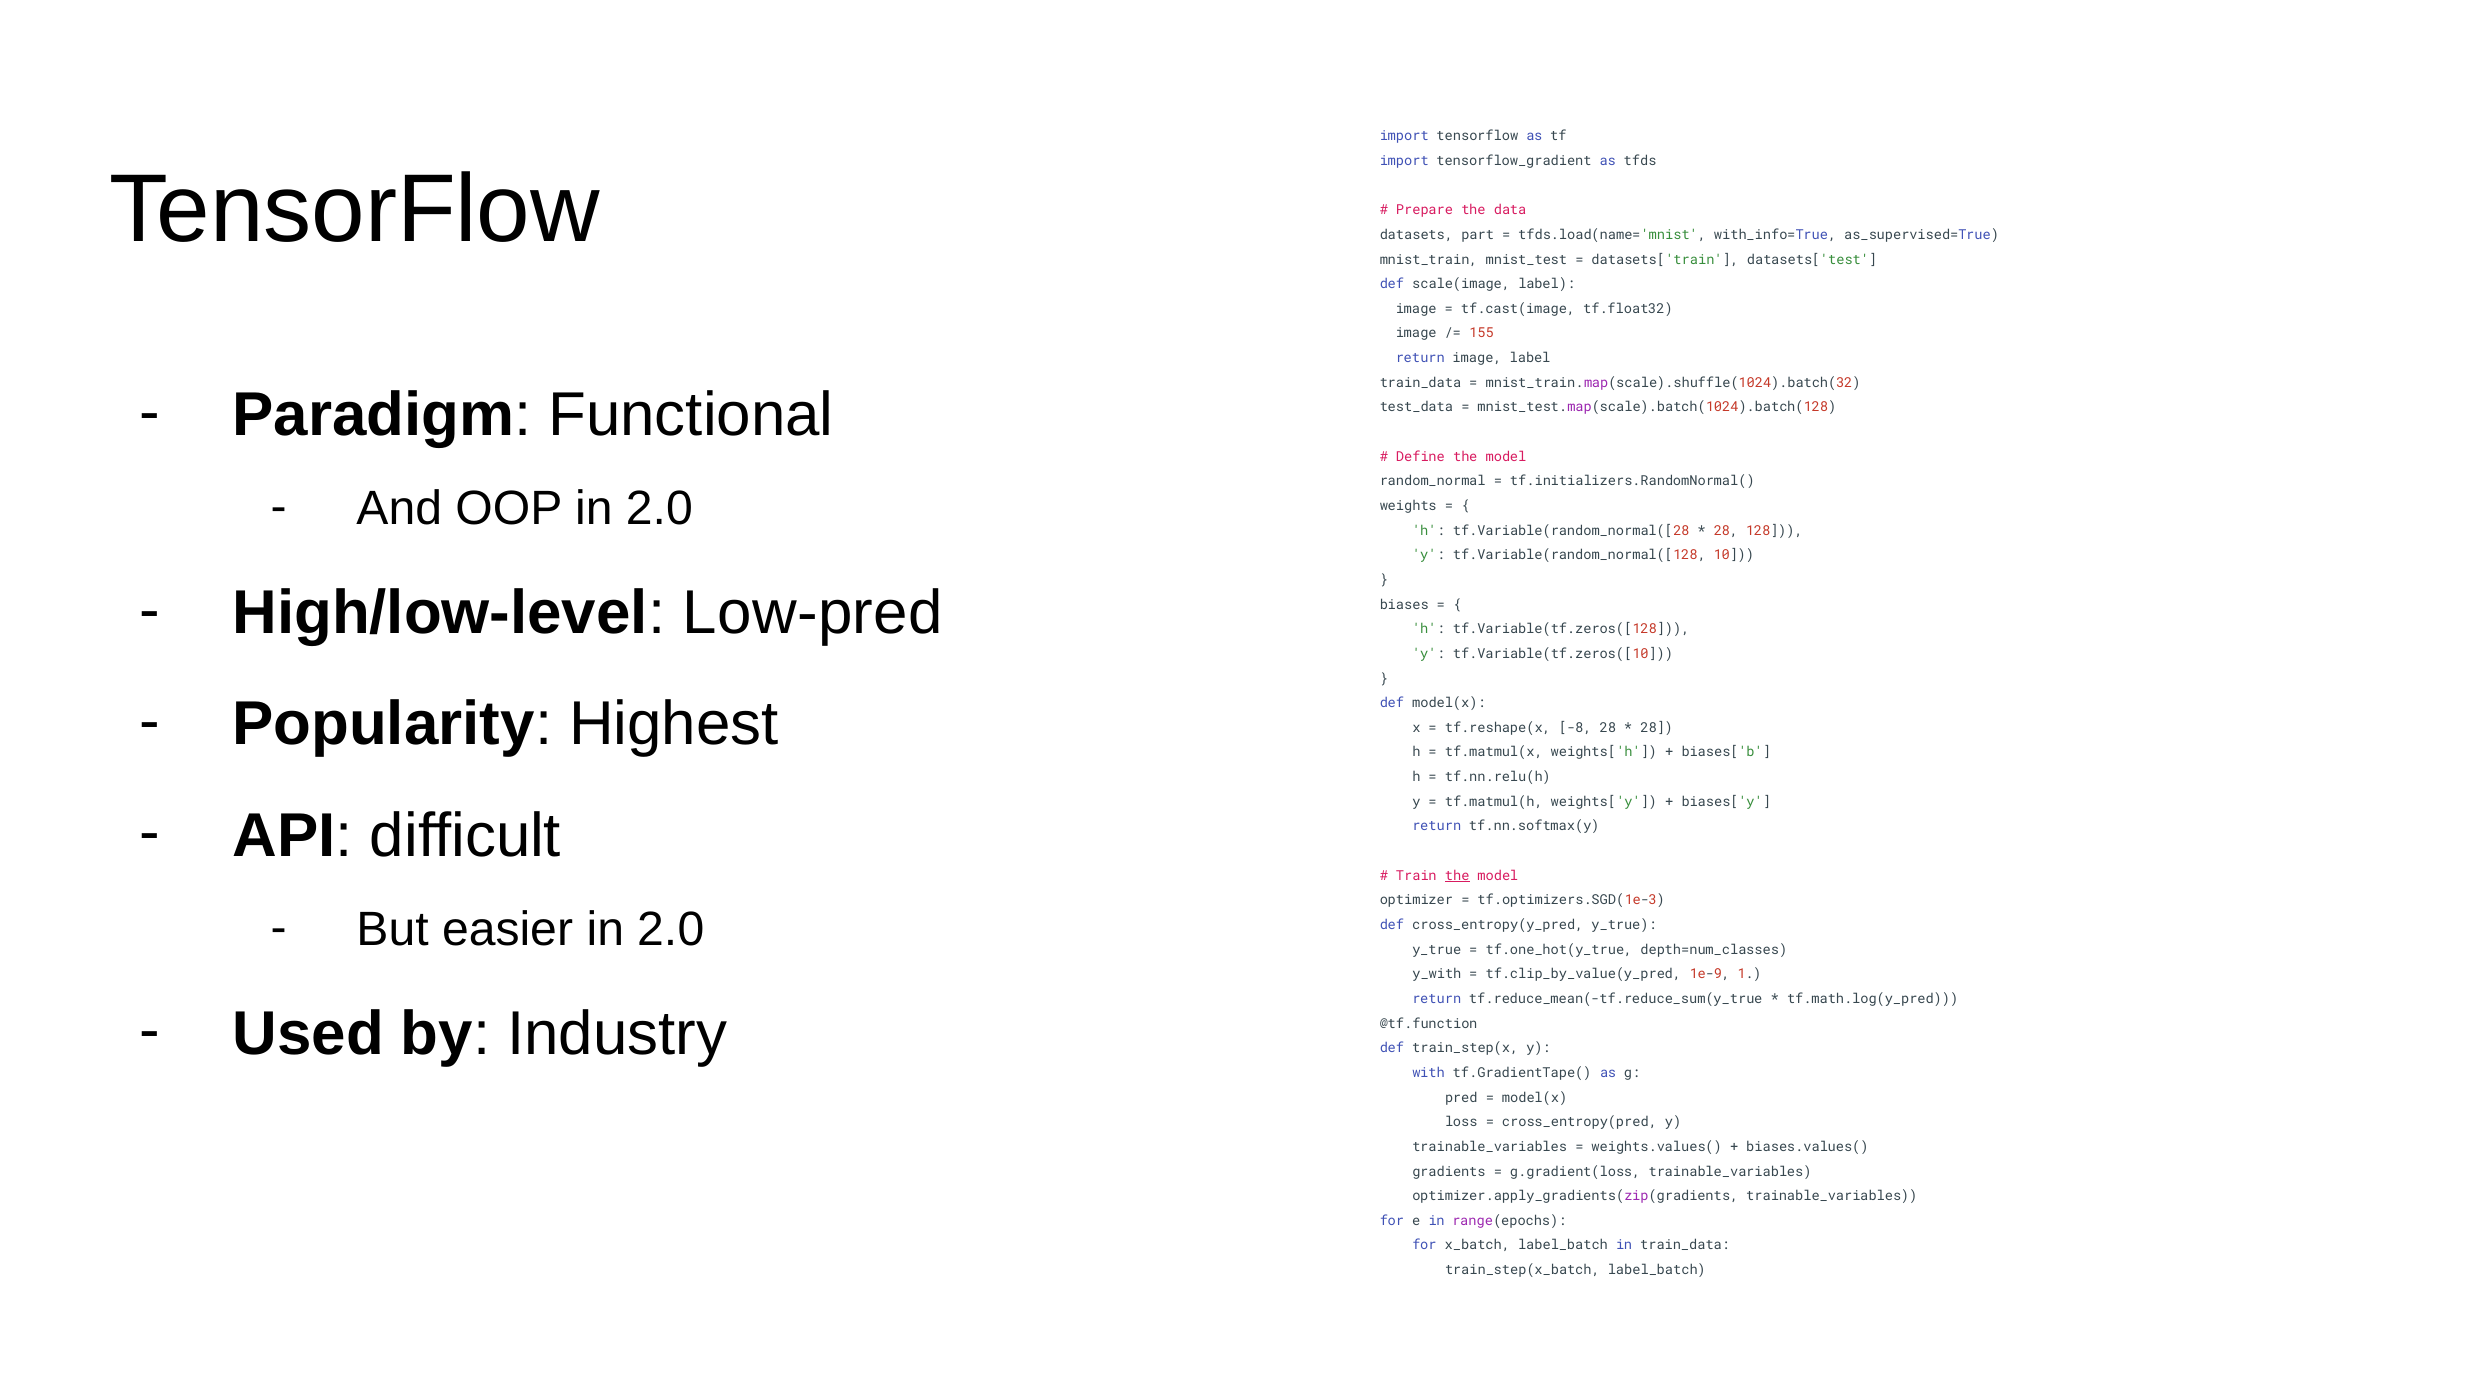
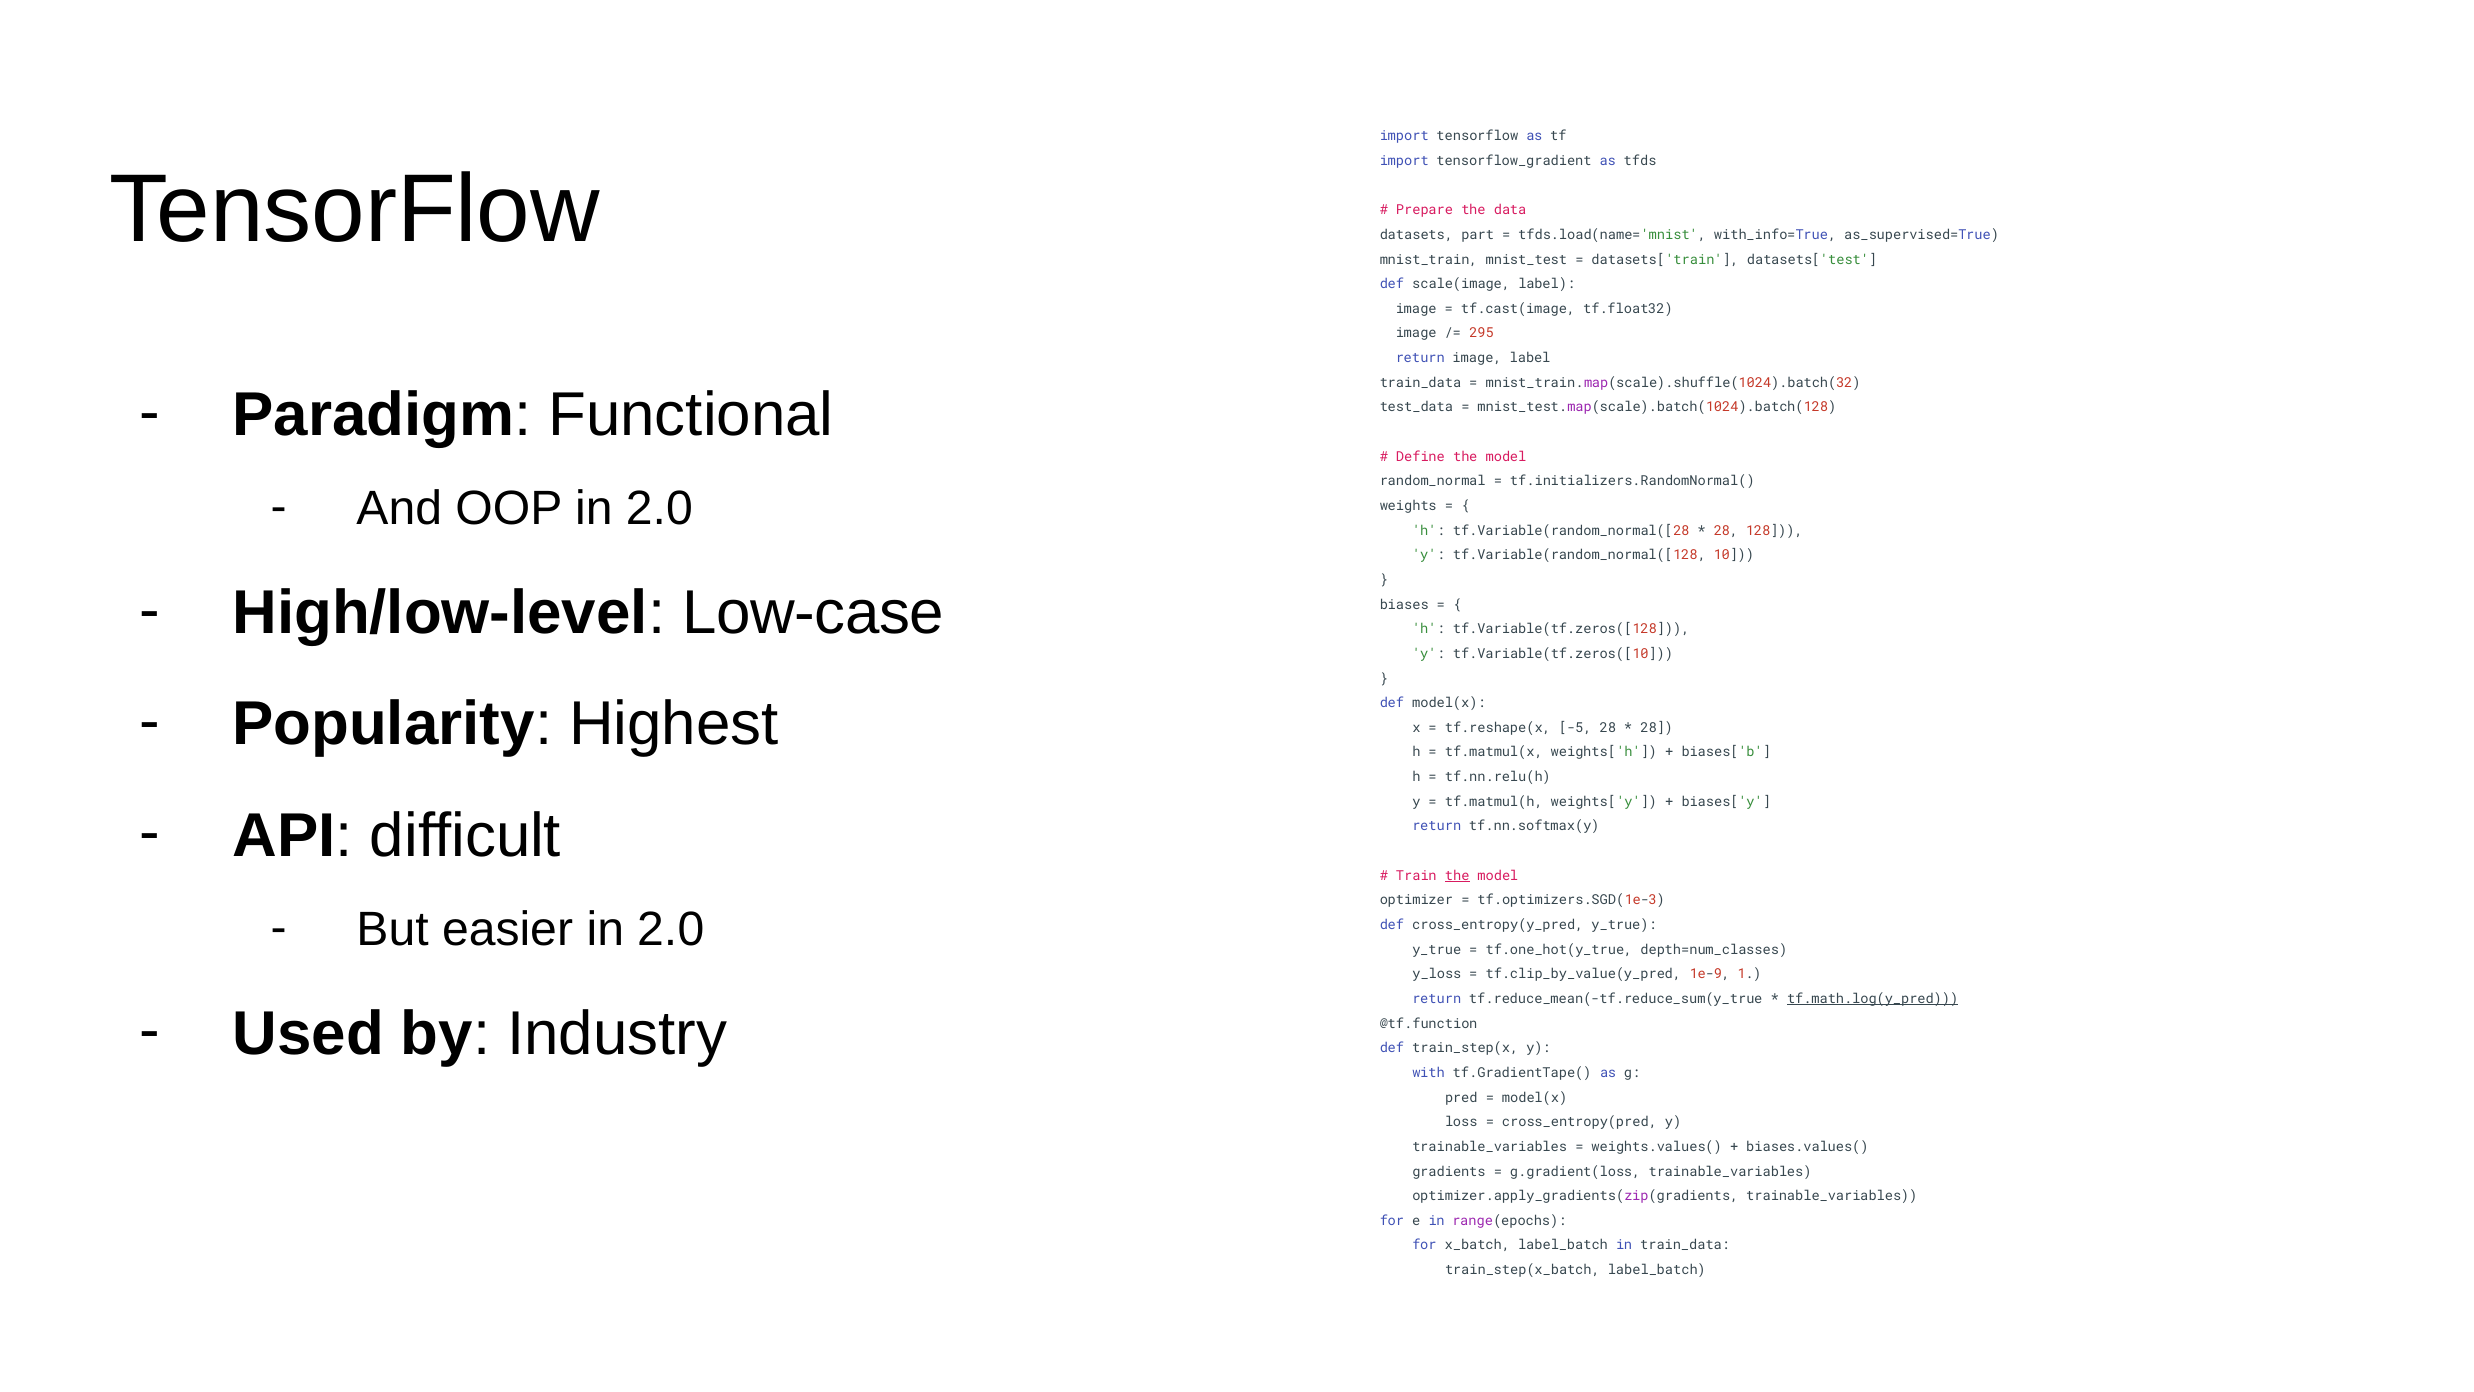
155: 155 -> 295
Low-pred: Low-pred -> Low-case
-8: -8 -> -5
y_with: y_with -> y_loss
tf.math.log(y_pred underline: none -> present
